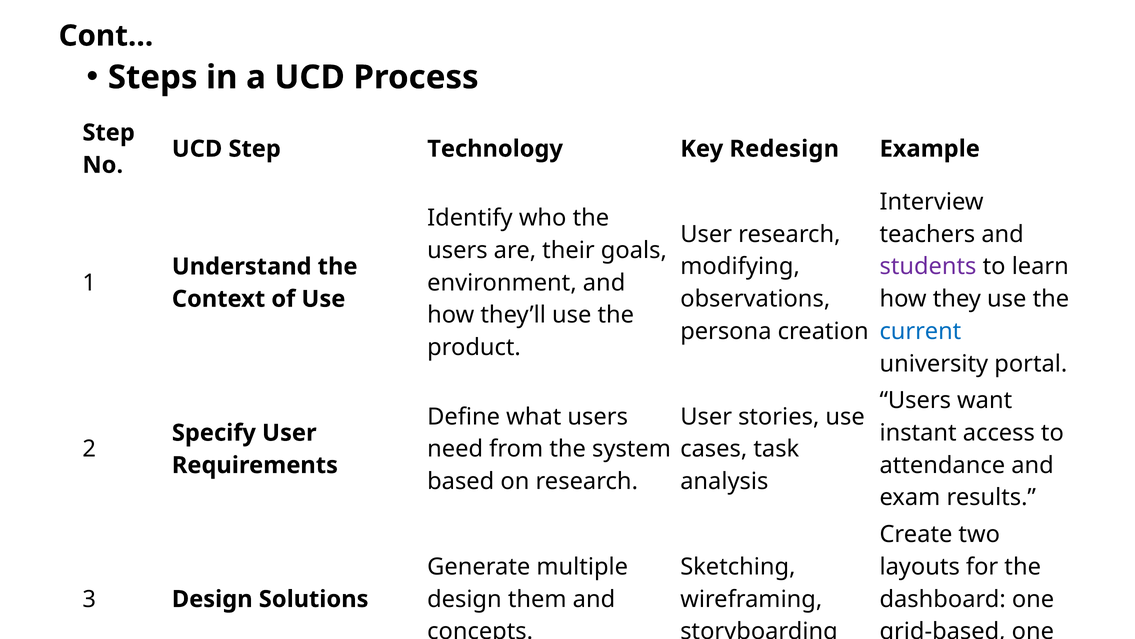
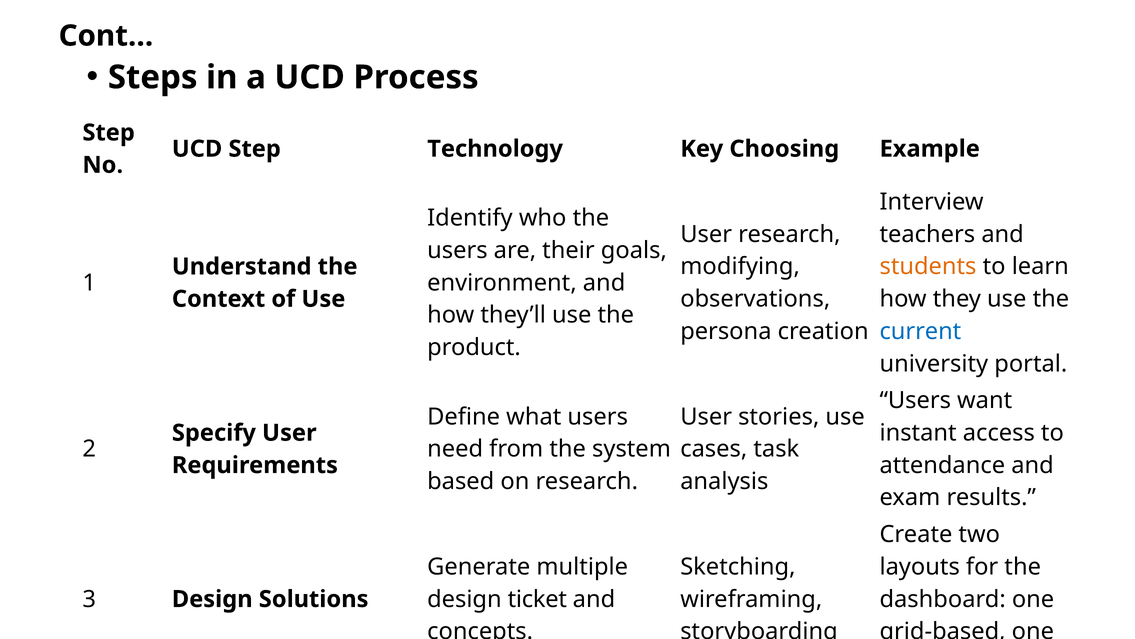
Redesign: Redesign -> Choosing
students colour: purple -> orange
them: them -> ticket
